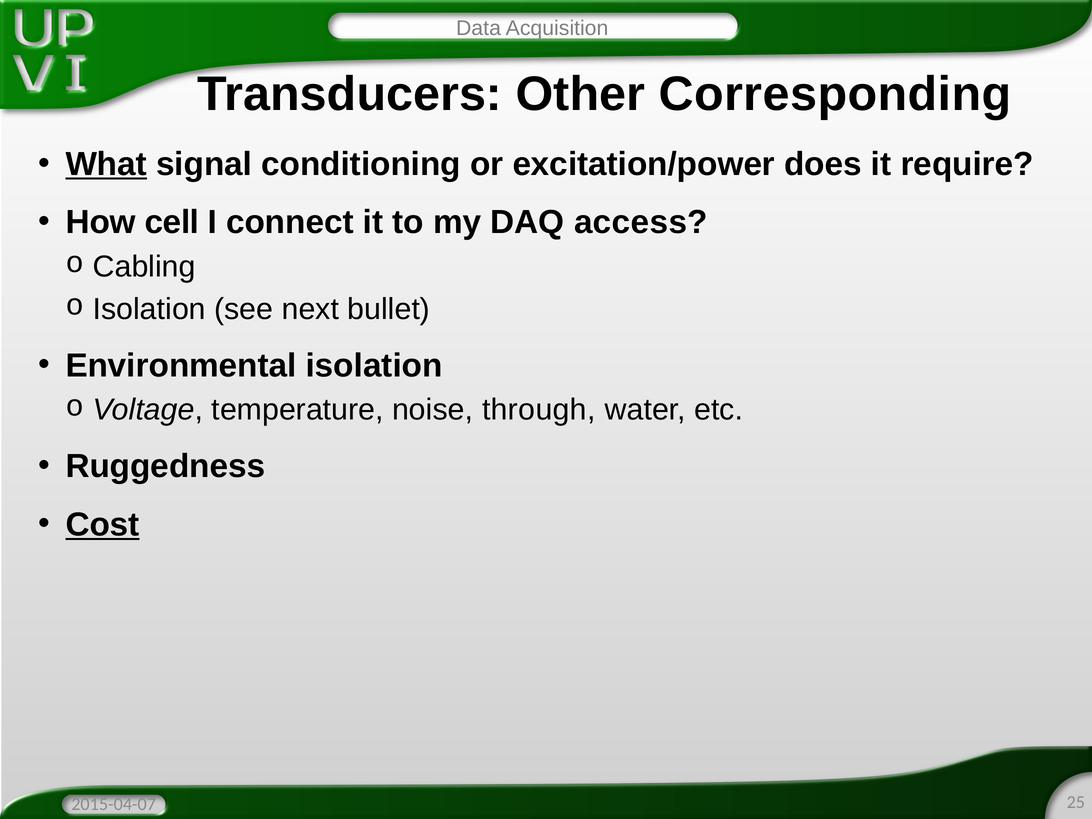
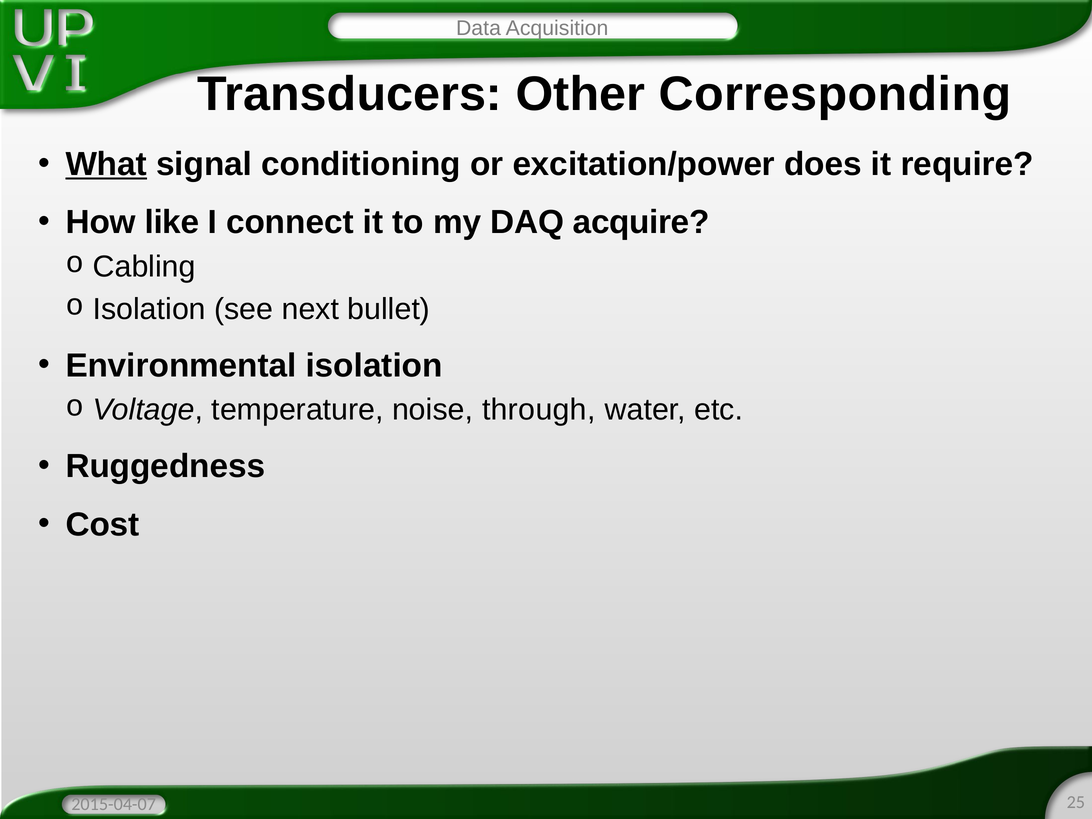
cell: cell -> like
access: access -> acquire
Cost underline: present -> none
